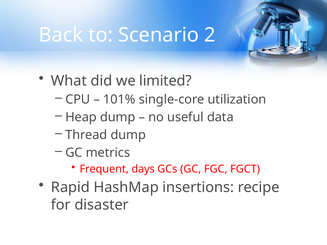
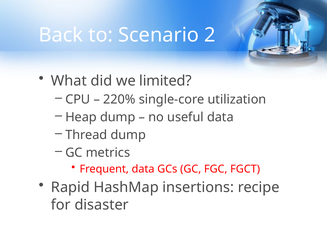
101%: 101% -> 220%
Frequent days: days -> data
